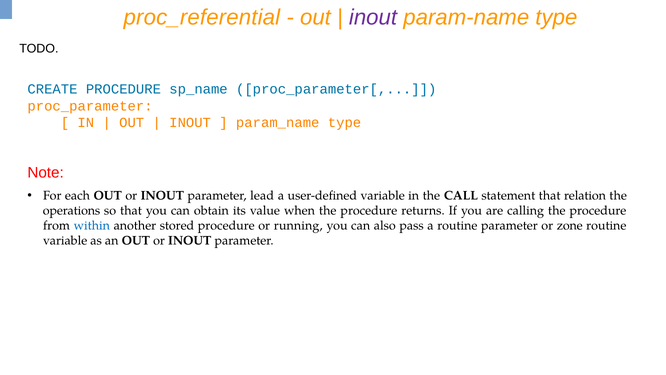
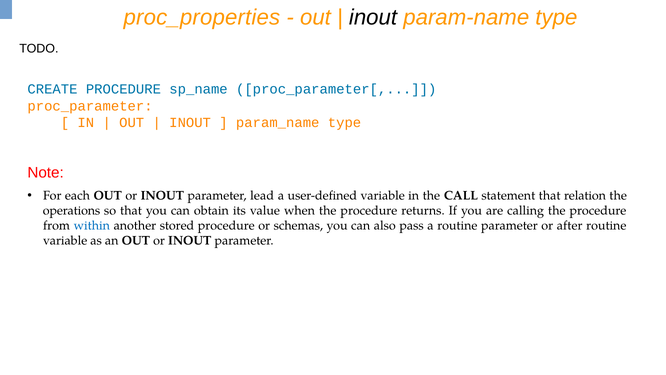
proc_referential: proc_referential -> proc_properties
inout at (373, 17) colour: purple -> black
running: running -> schemas
zone: zone -> after
